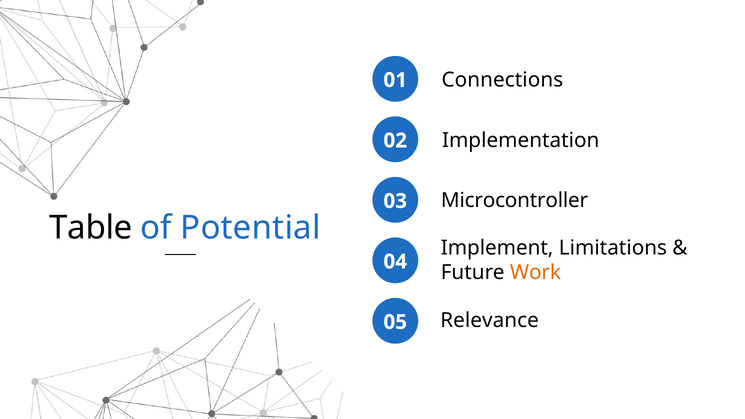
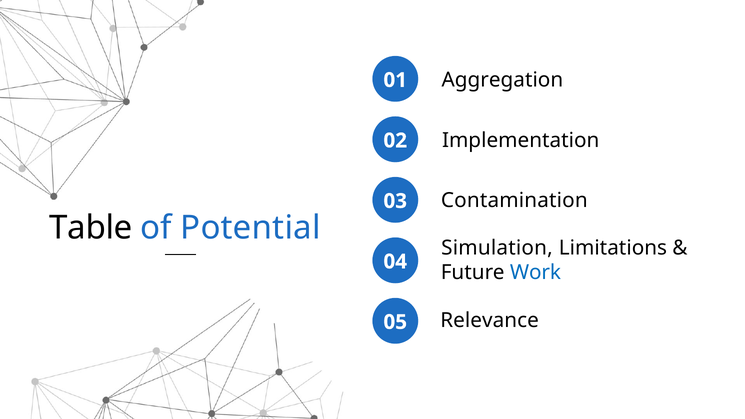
Connections: Connections -> Aggregation
Microcontroller: Microcontroller -> Contamination
Implement: Implement -> Simulation
Work colour: orange -> blue
